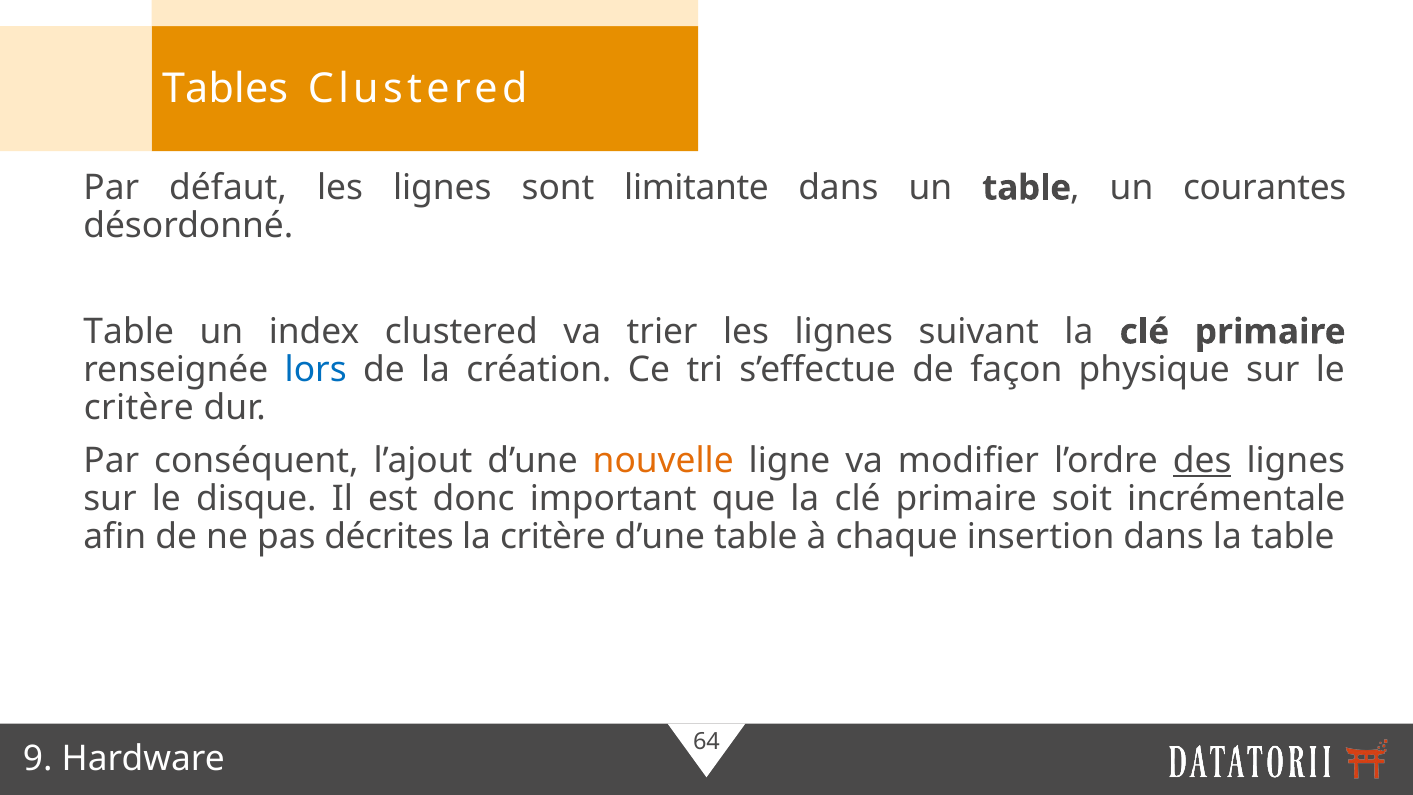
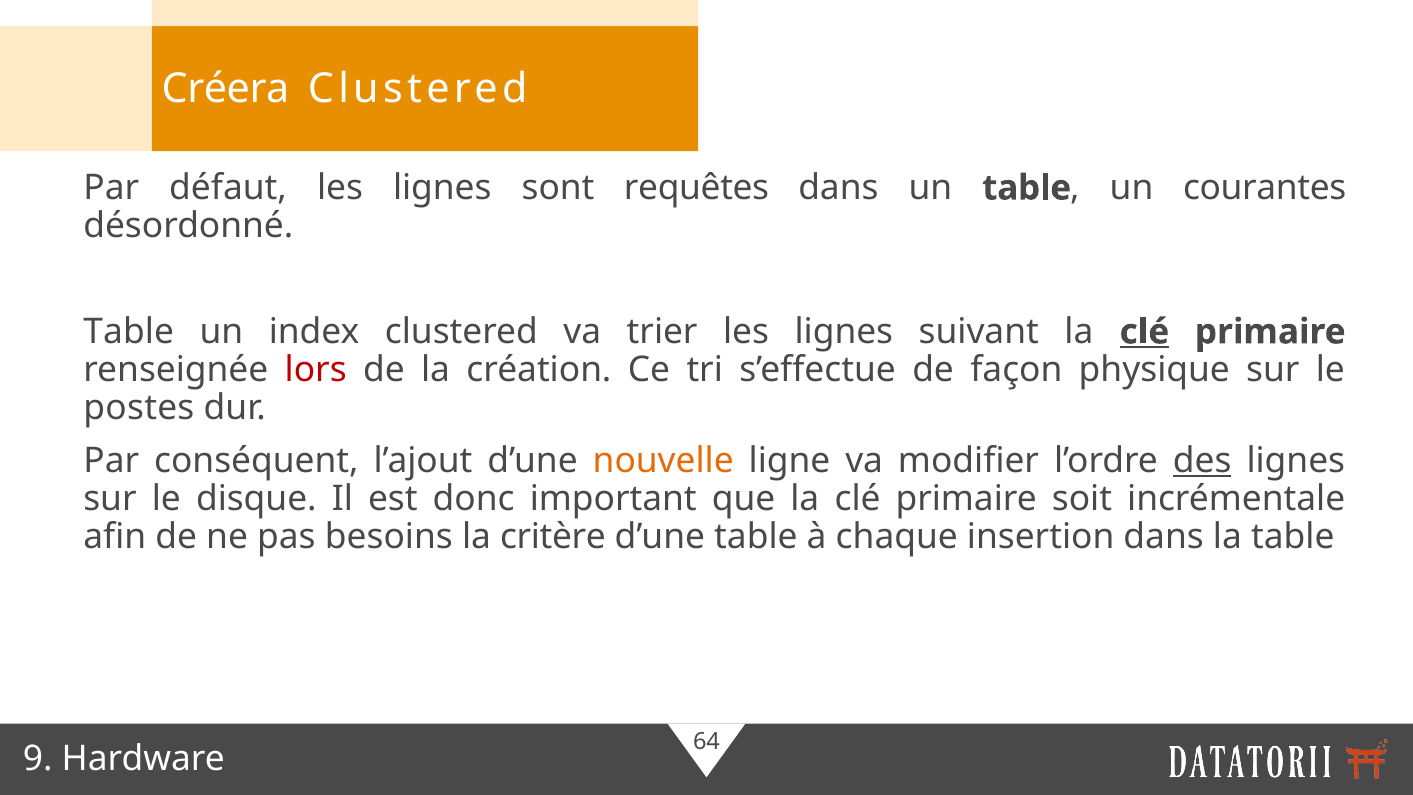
Tables: Tables -> Créera
limitante: limitante -> requêtes
clé at (1144, 332) underline: none -> present
lors colour: blue -> red
critère at (139, 408): critère -> postes
décrites: décrites -> besoins
